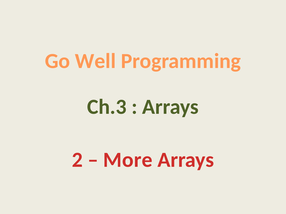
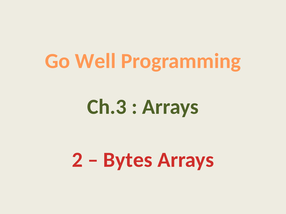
More: More -> Bytes
